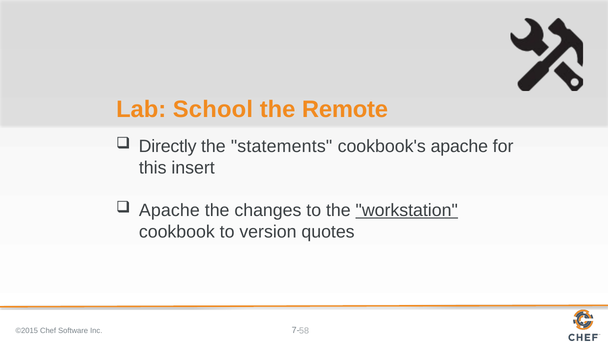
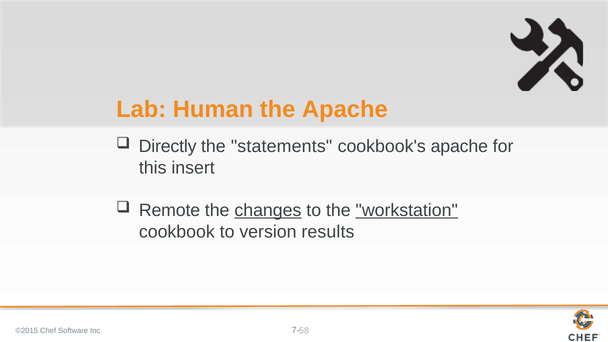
School: School -> Human
the Remote: Remote -> Apache
Apache at (169, 210): Apache -> Remote
changes underline: none -> present
quotes: quotes -> results
